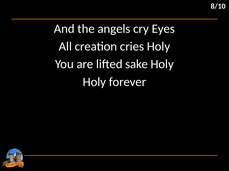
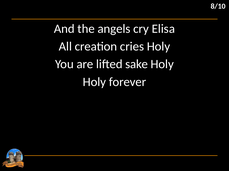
Eyes: Eyes -> Elisa
